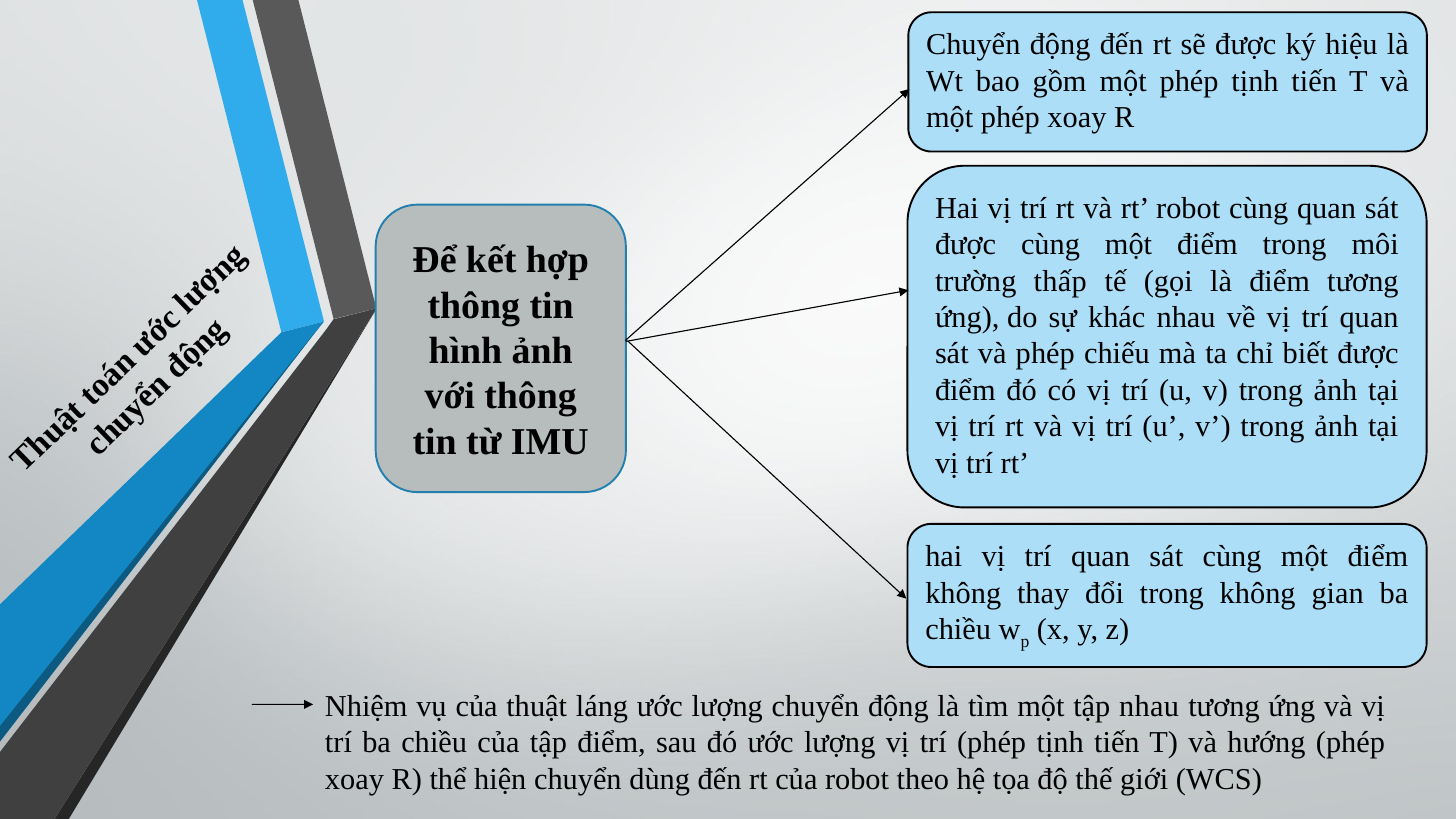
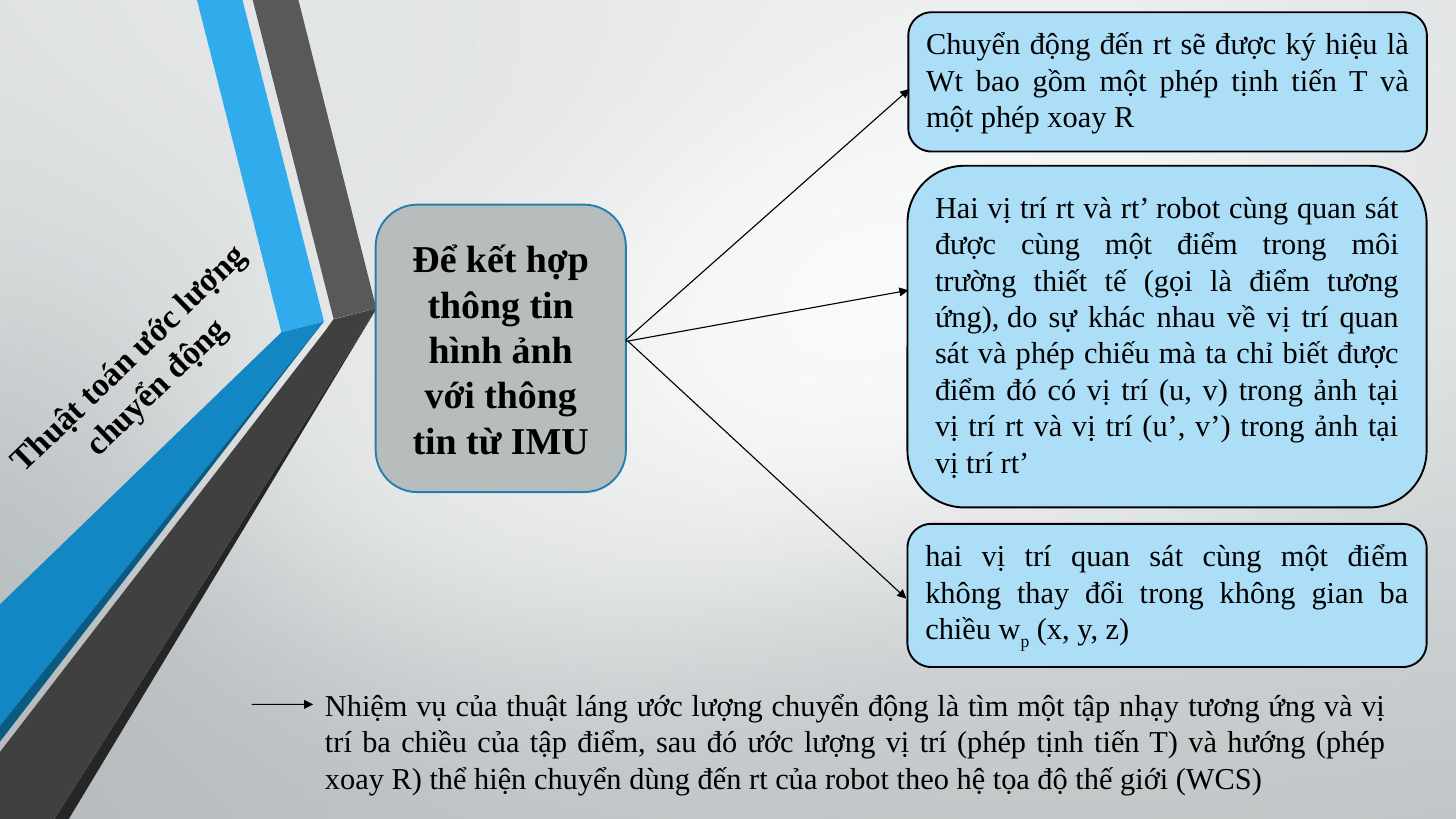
thấp: thấp -> thiết
tập nhau: nhau -> nhạy
